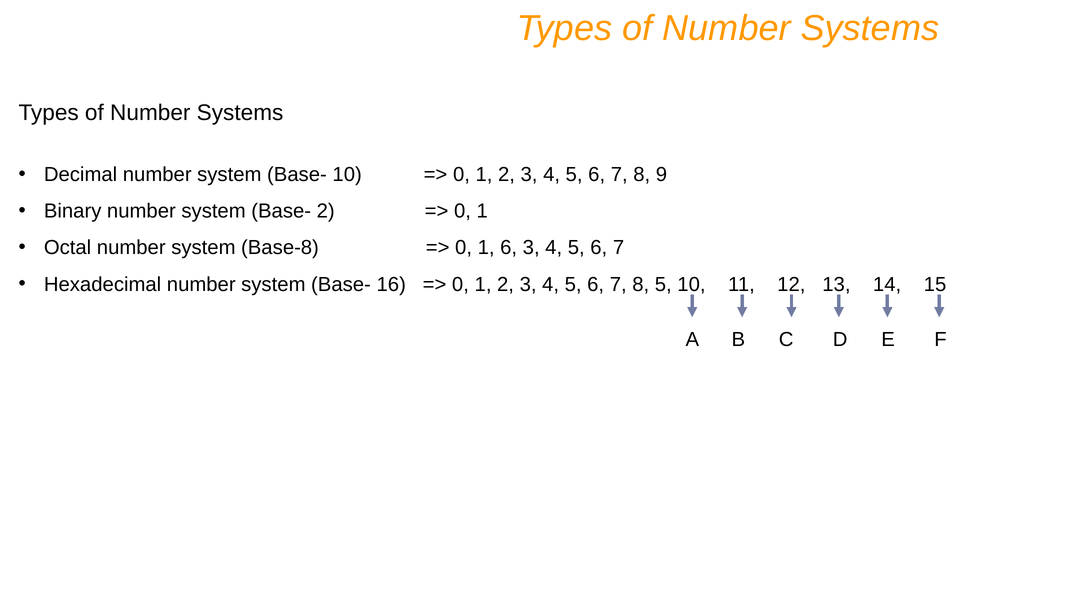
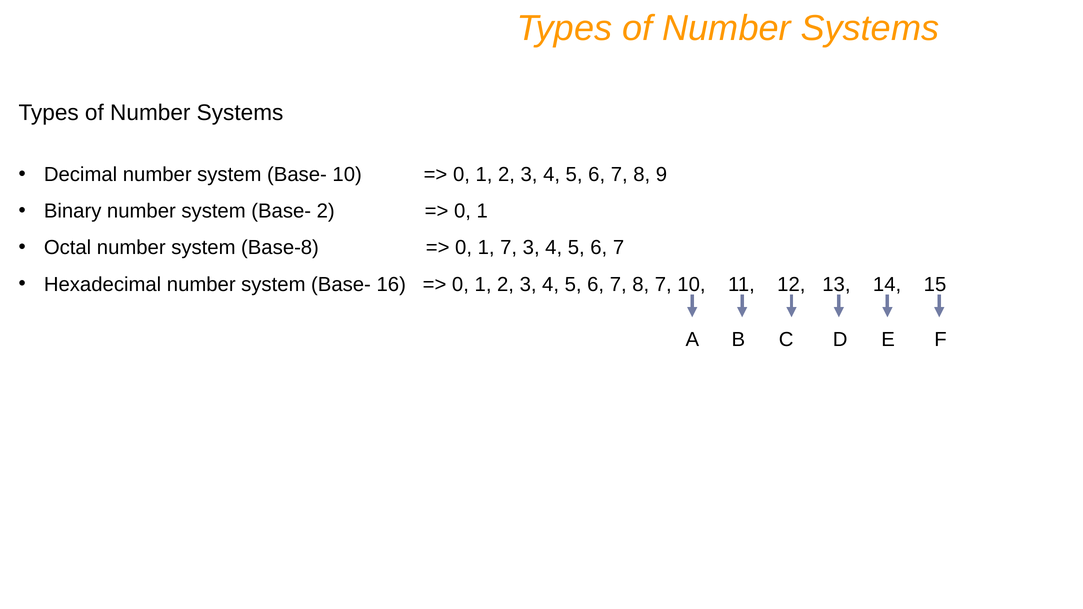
1 6: 6 -> 7
8 5: 5 -> 7
